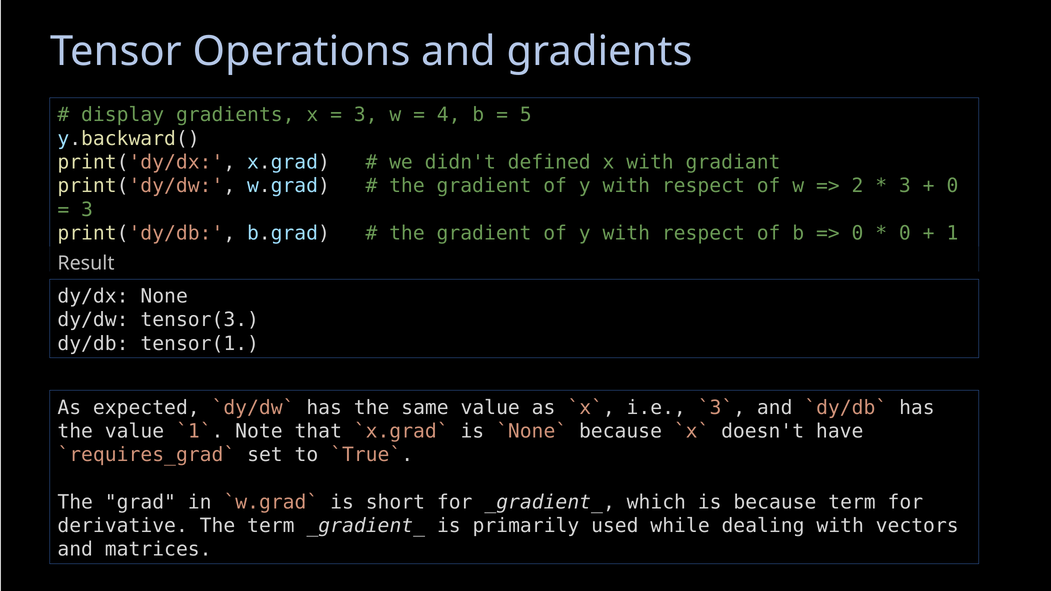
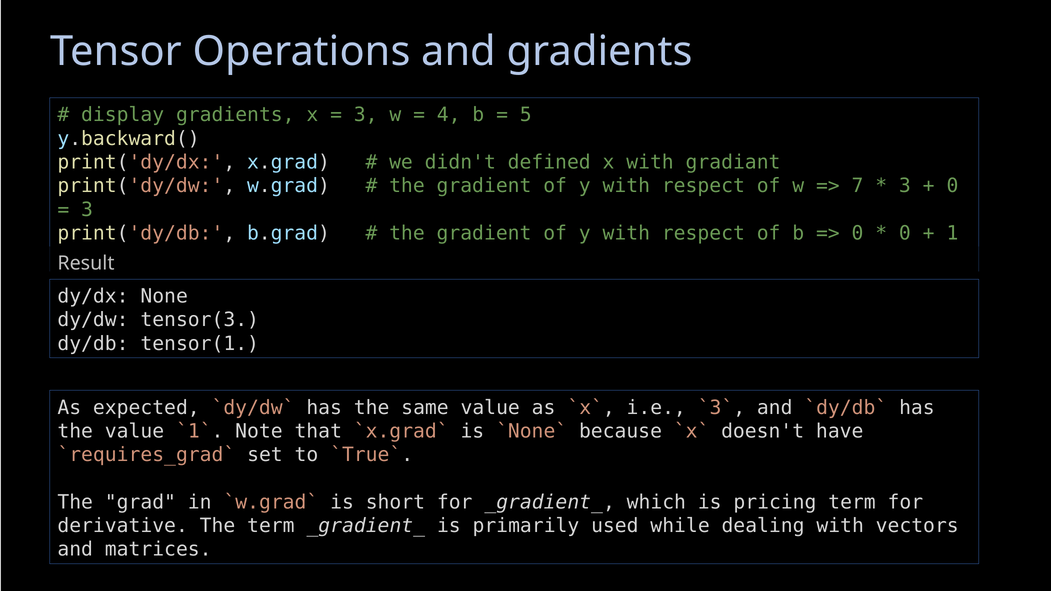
2: 2 -> 7
is because: because -> pricing
